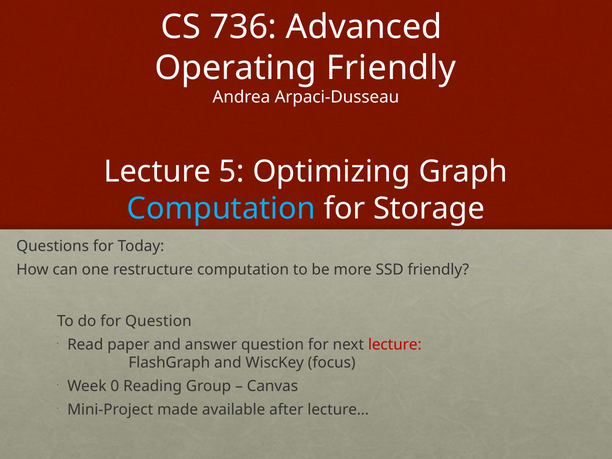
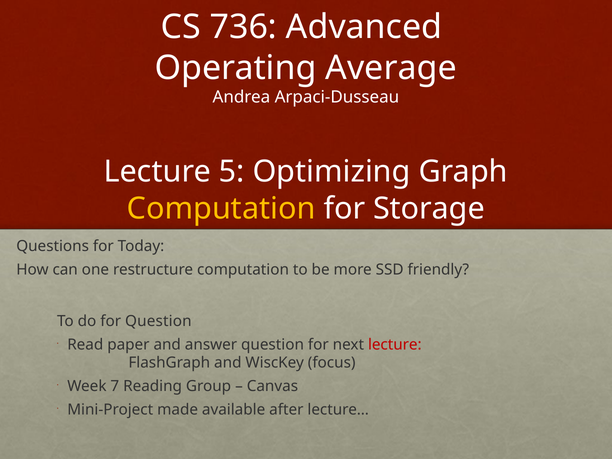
Operating Friendly: Friendly -> Average
Computation at (221, 208) colour: light blue -> yellow
0: 0 -> 7
